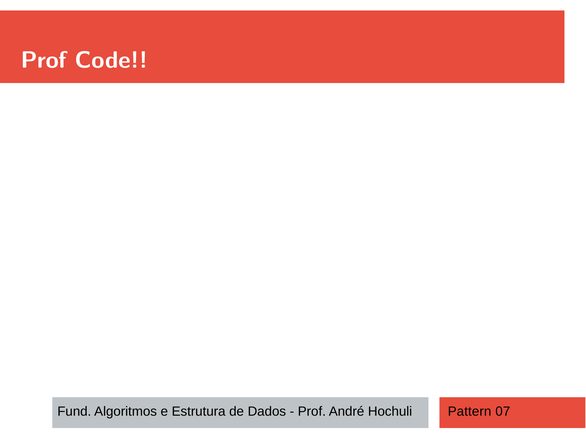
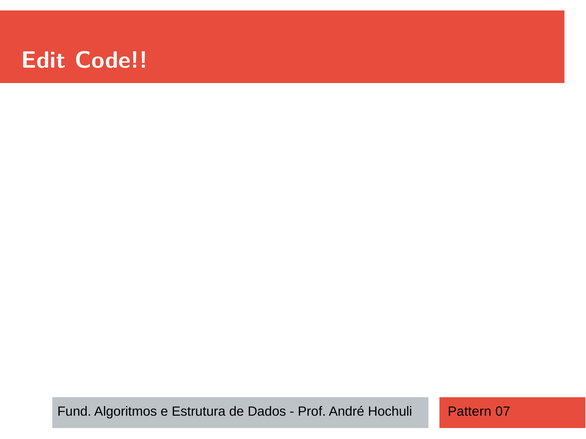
Prof at (44, 60): Prof -> Edit
